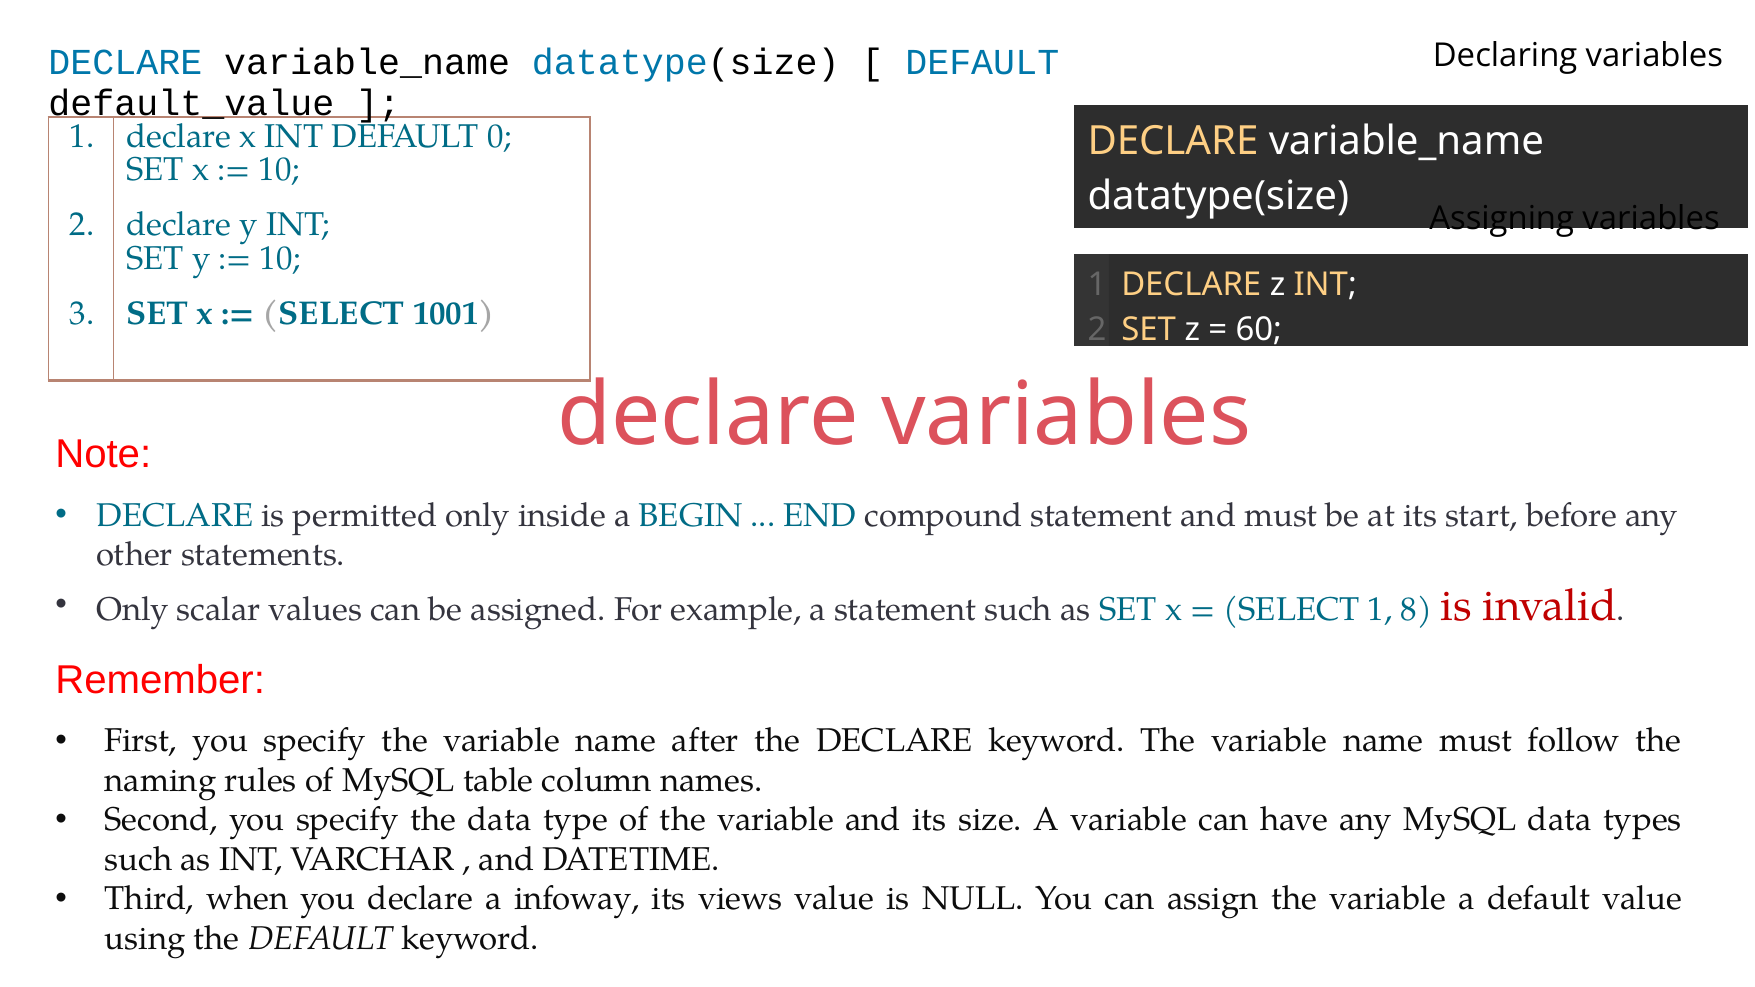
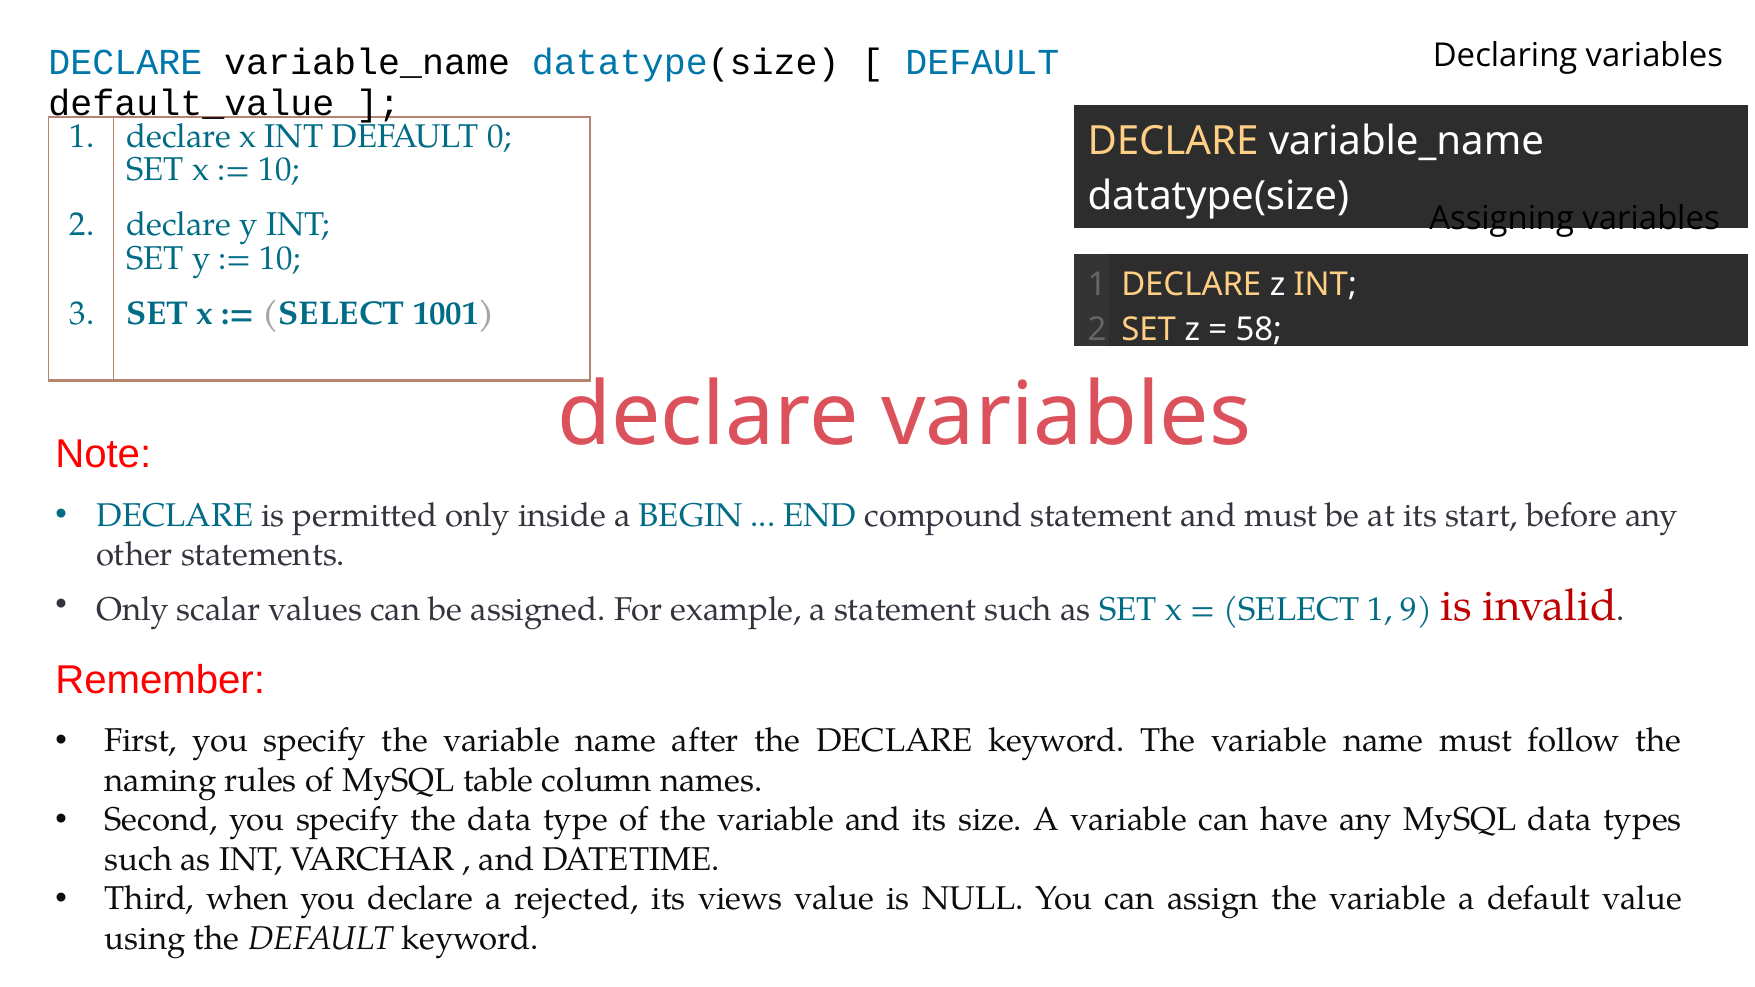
60: 60 -> 58
8: 8 -> 9
infoway: infoway -> rejected
